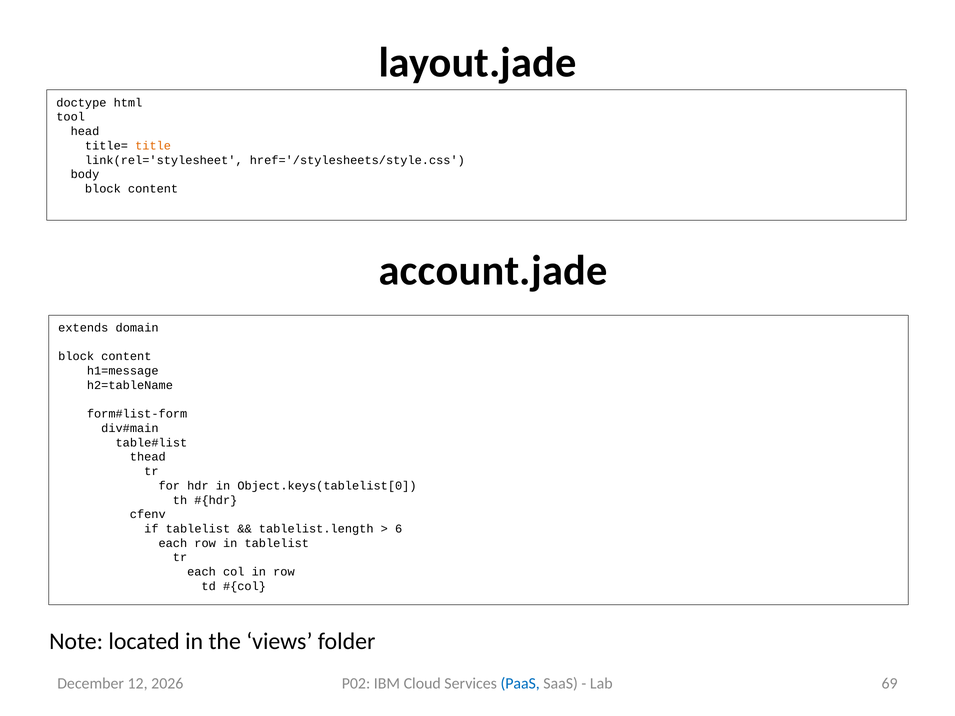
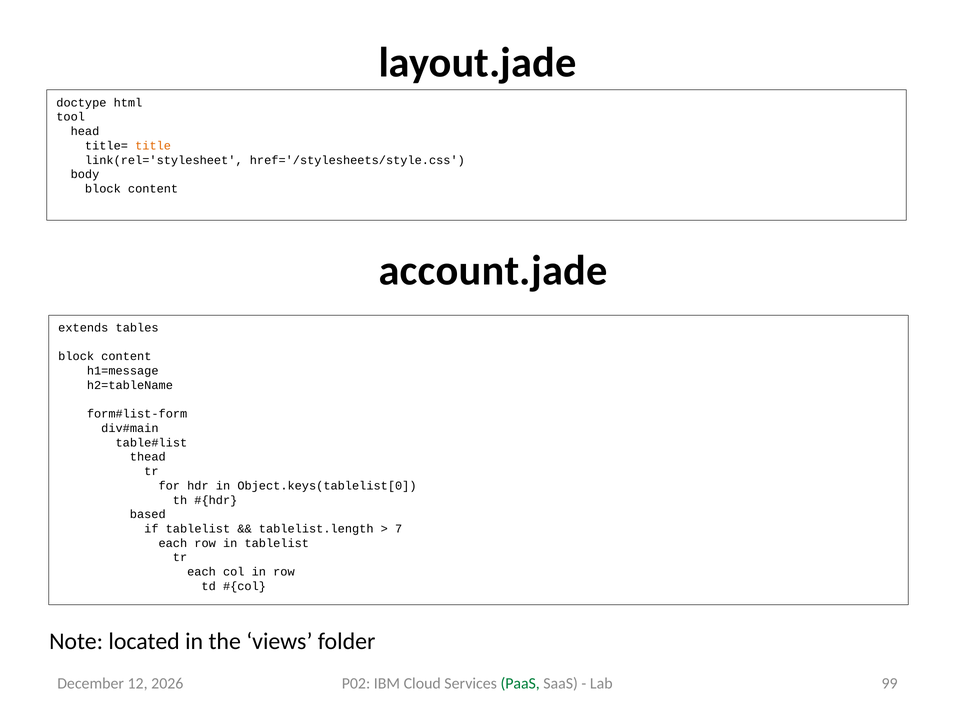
domain: domain -> tables
cfenv: cfenv -> based
6: 6 -> 7
PaaS colour: blue -> green
69: 69 -> 99
